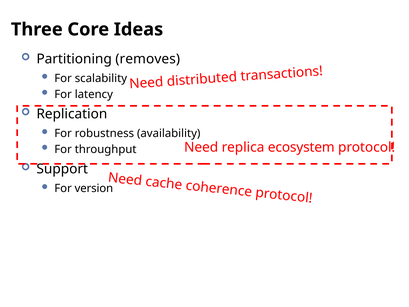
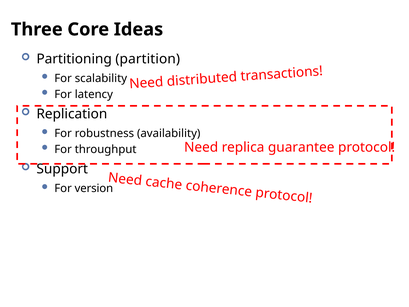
removes: removes -> partition
ecosystem: ecosystem -> guarantee
